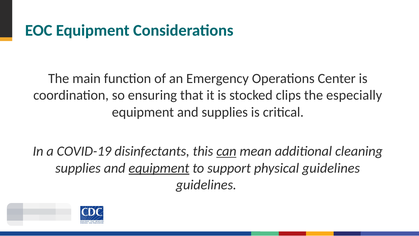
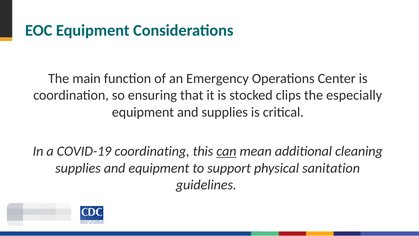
disinfectants: disinfectants -> coordinating
equipment at (159, 168) underline: present -> none
physical guidelines: guidelines -> sanitation
